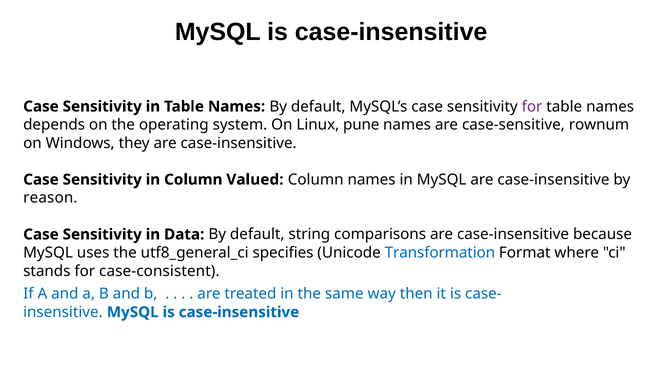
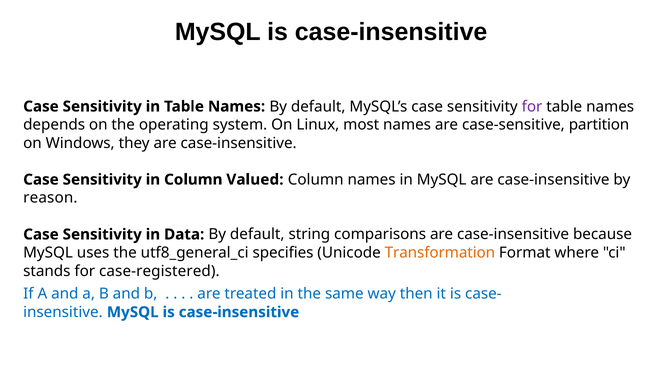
pune: pune -> most
rownum: rownum -> partition
Transformation colour: blue -> orange
case-consistent: case-consistent -> case-registered
